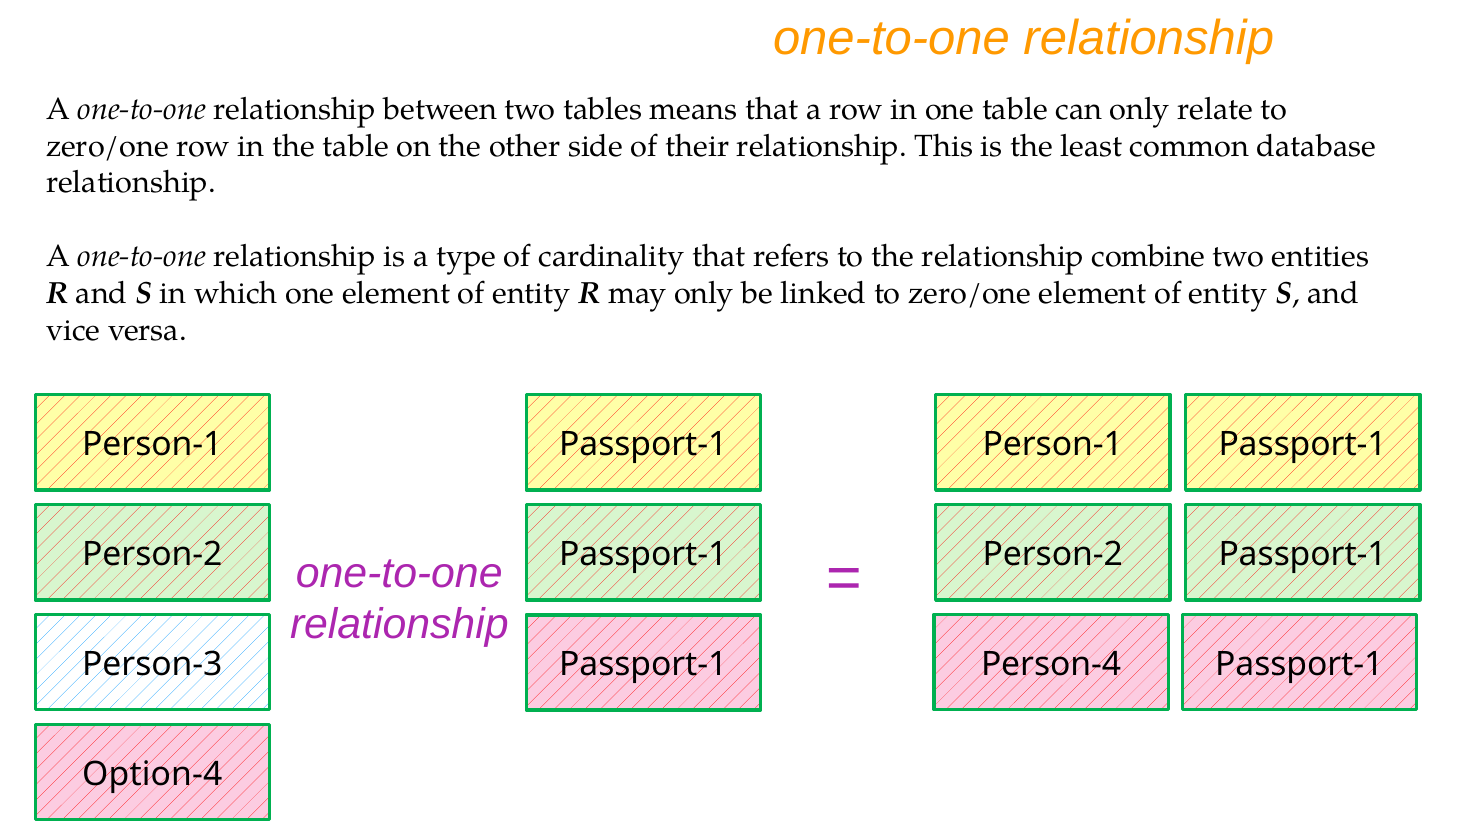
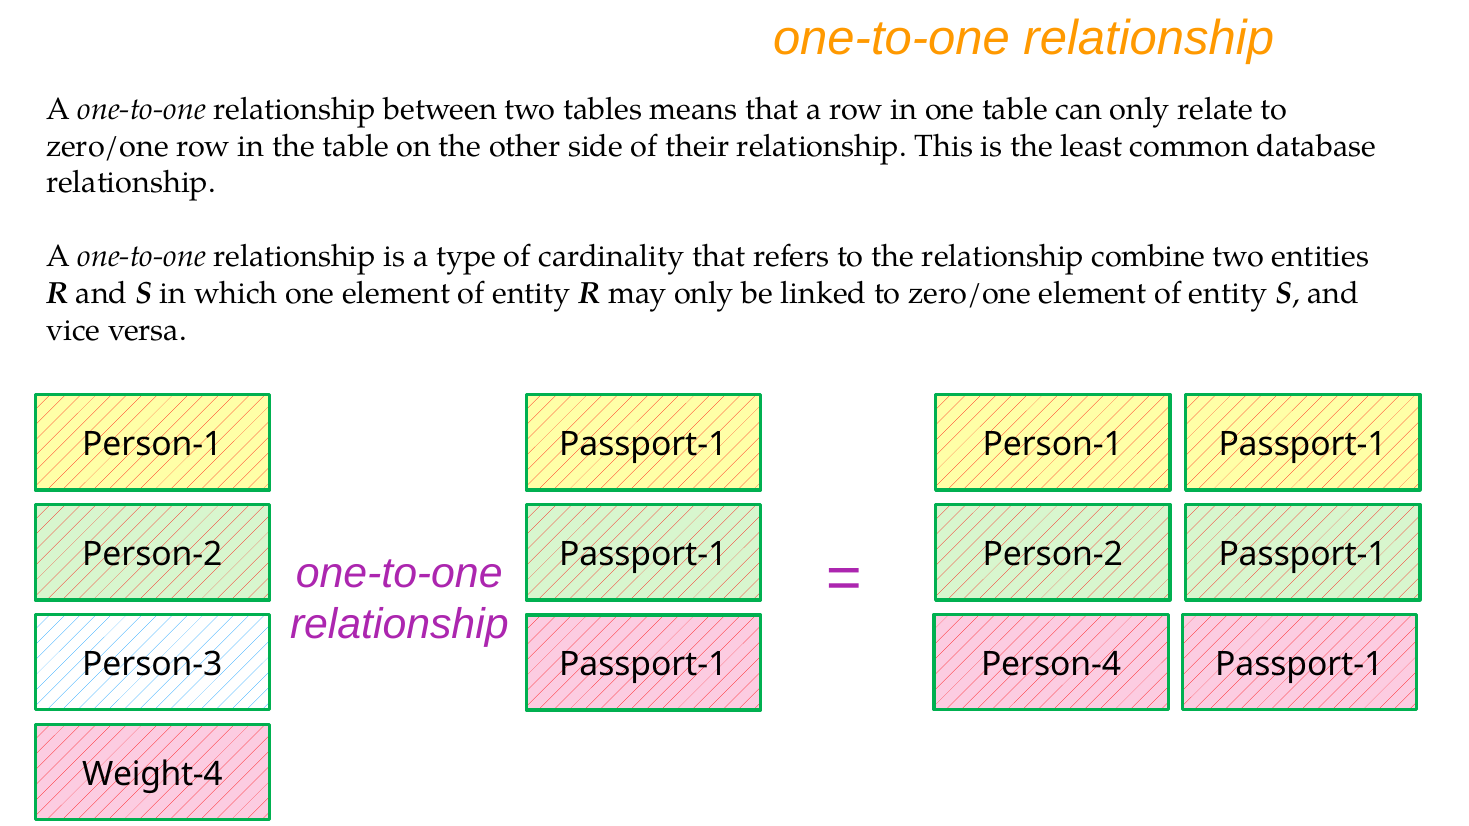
Option-4: Option-4 -> Weight-4
